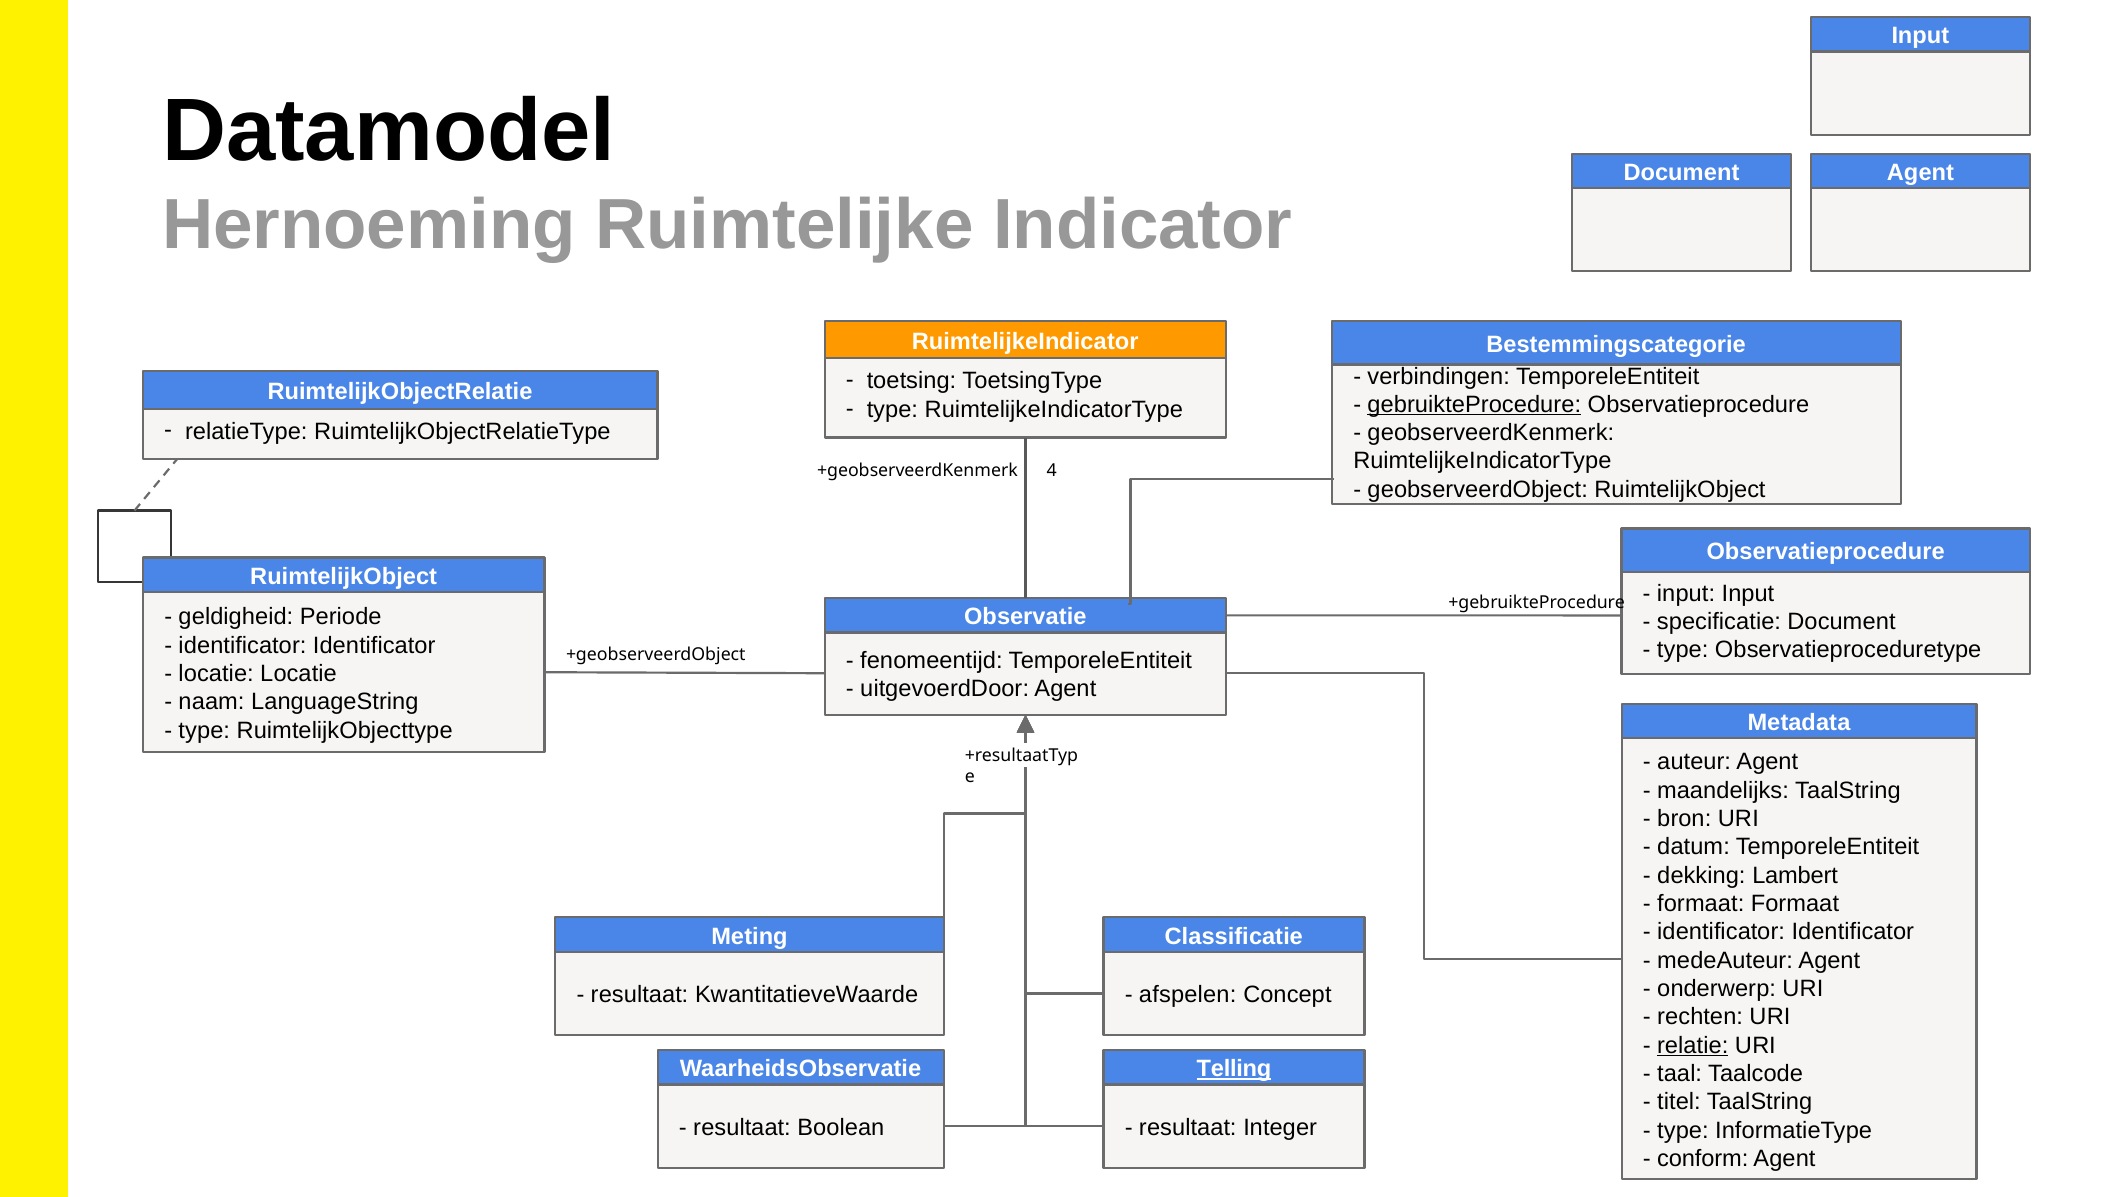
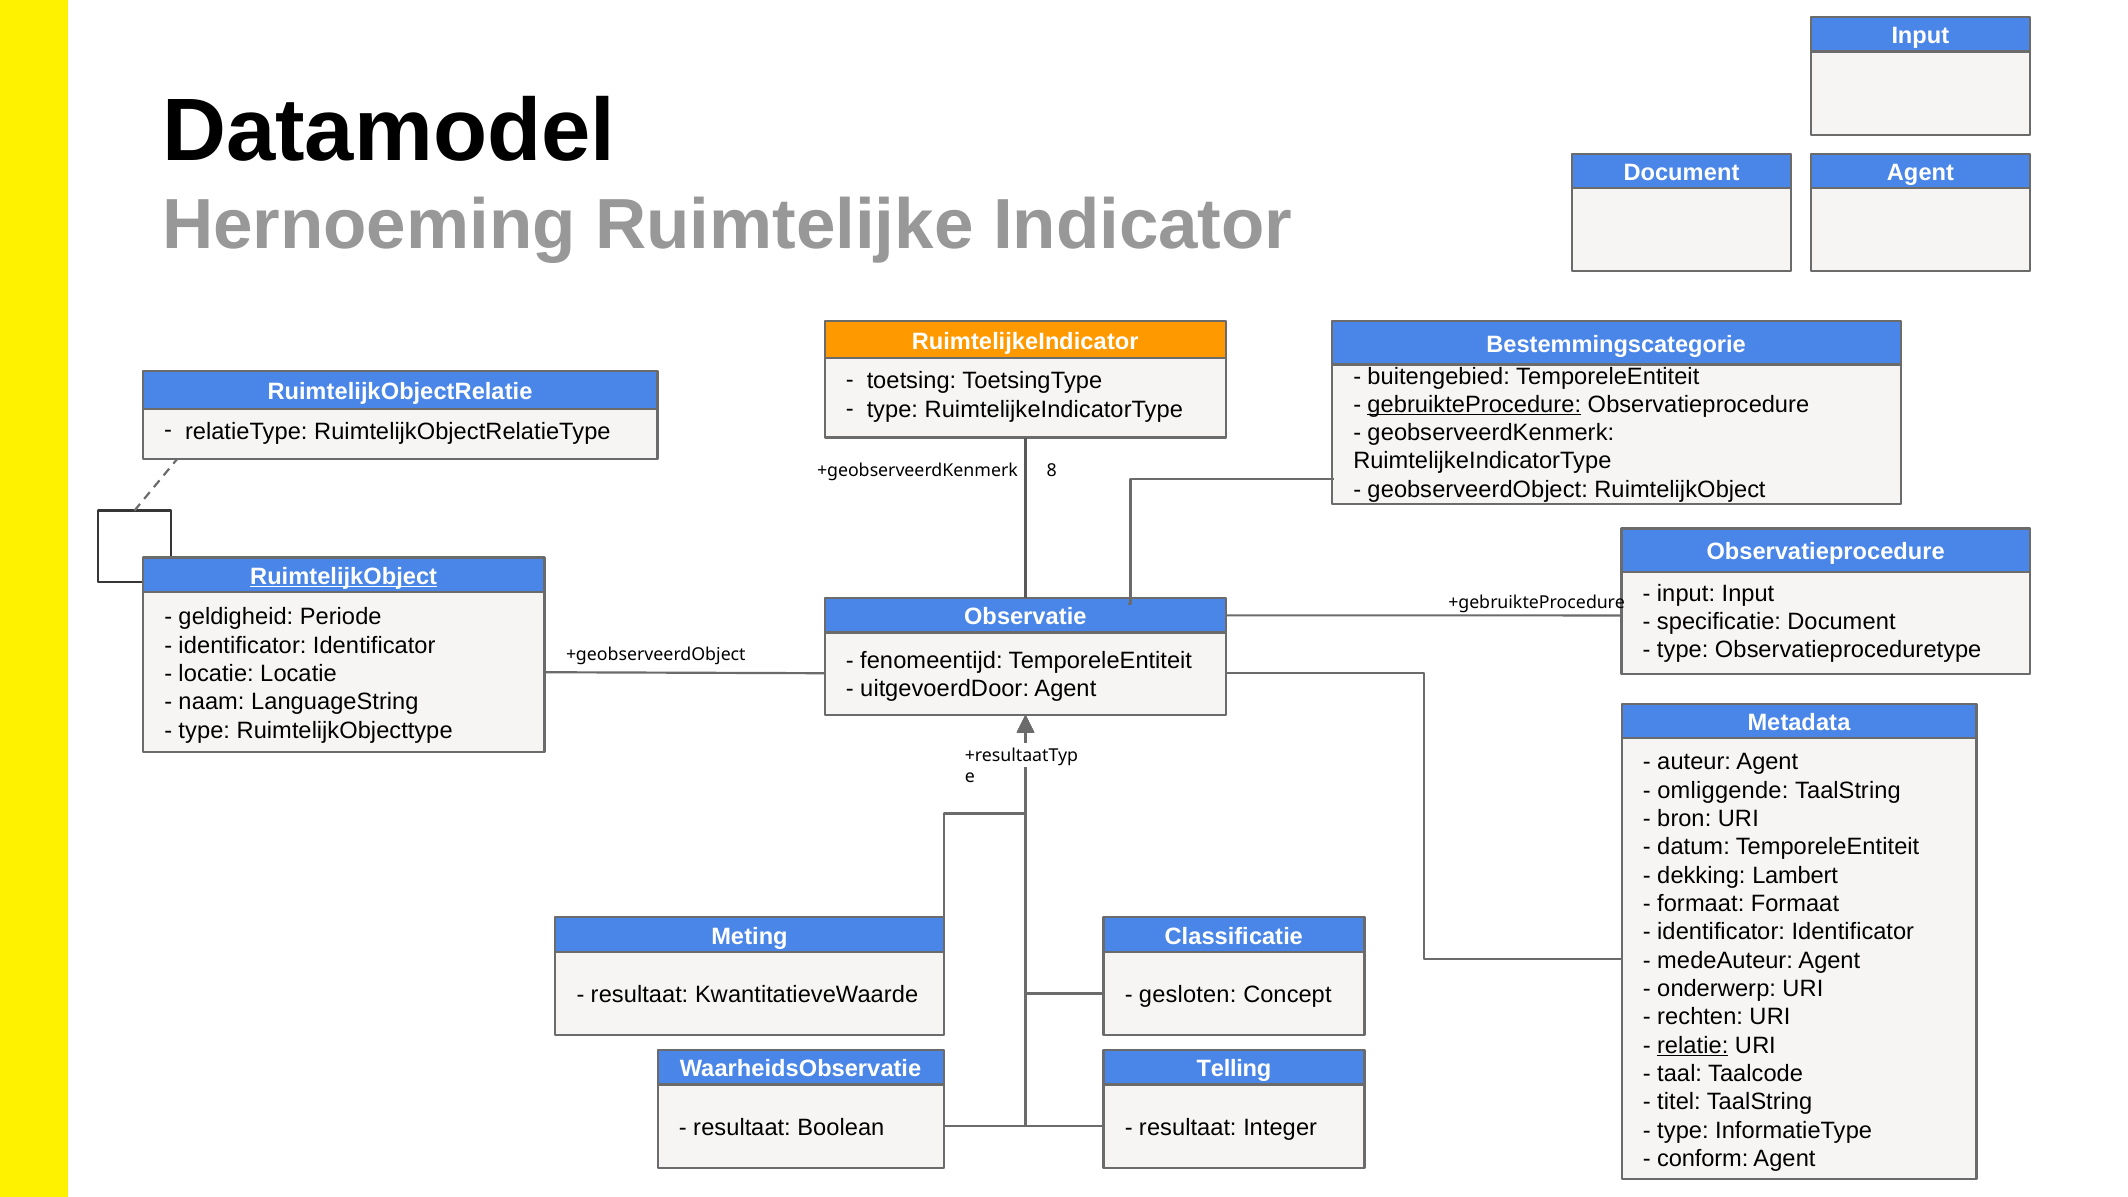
verbindingen: verbindingen -> buitengebied
4: 4 -> 8
RuimtelijkObject at (344, 576) underline: none -> present
maandelijks: maandelijks -> omliggende
afspelen: afspelen -> gesloten
Telling underline: present -> none
